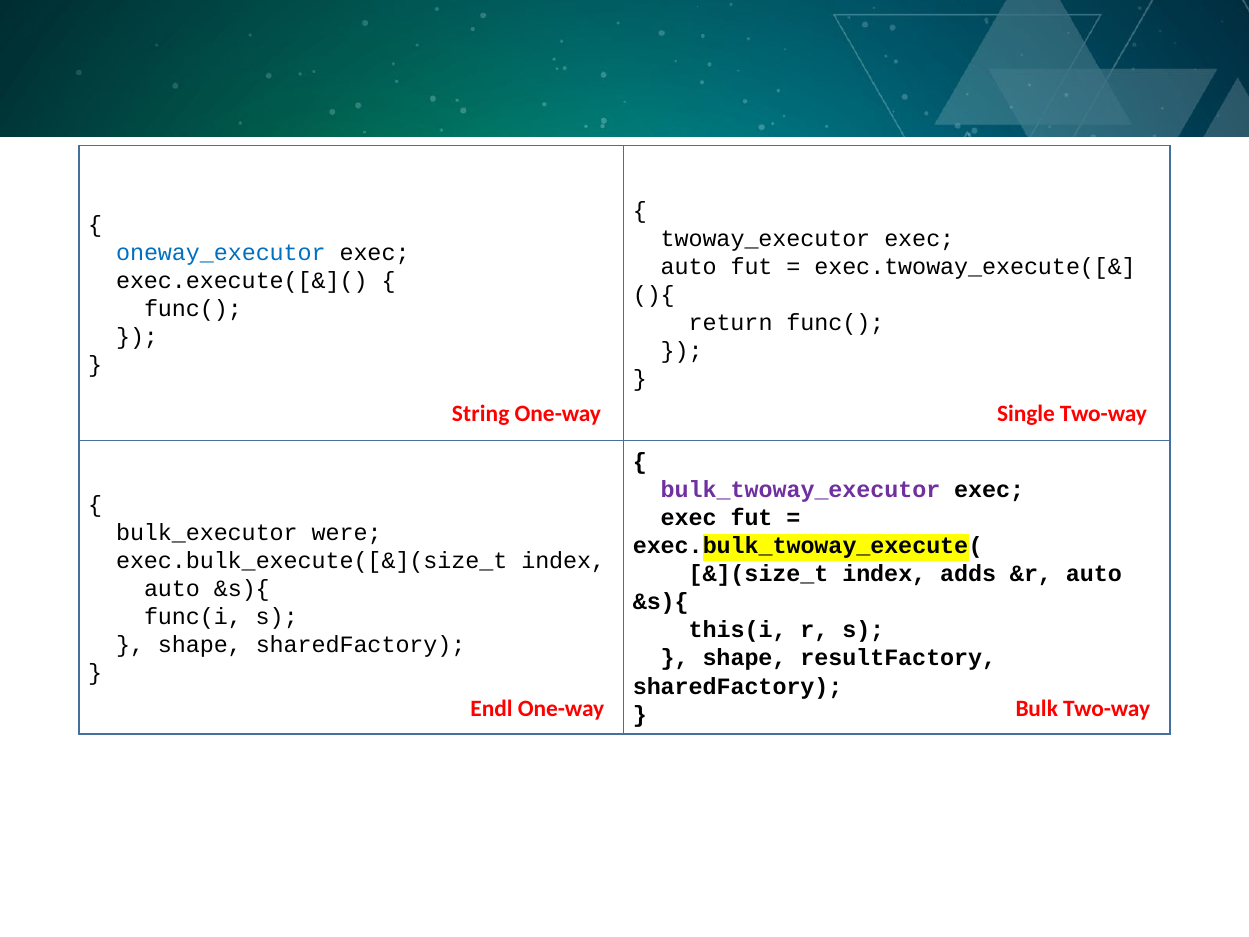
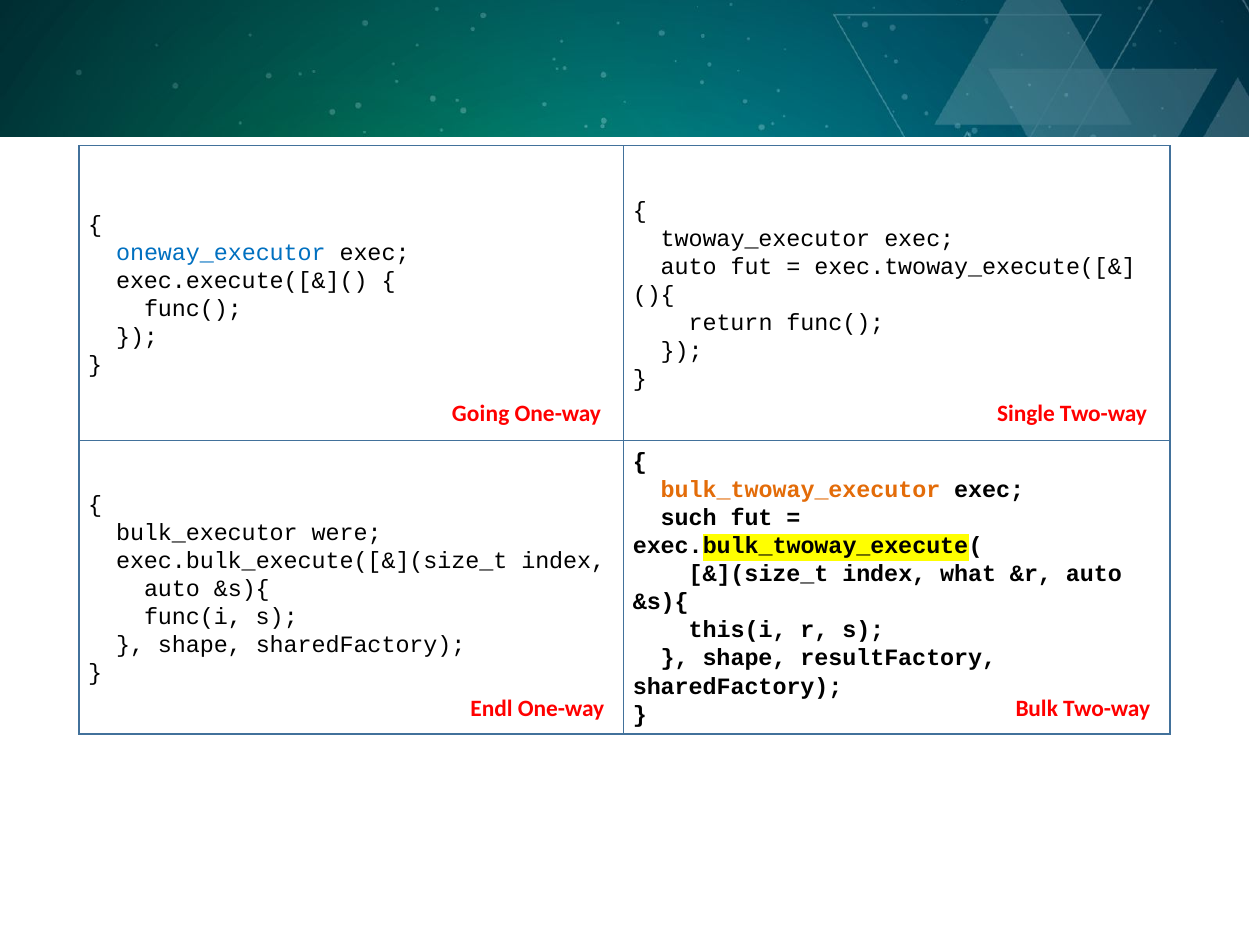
String: String -> Going
bulk_twoway_executor colour: purple -> orange
exec at (689, 518): exec -> such
adds: adds -> what
